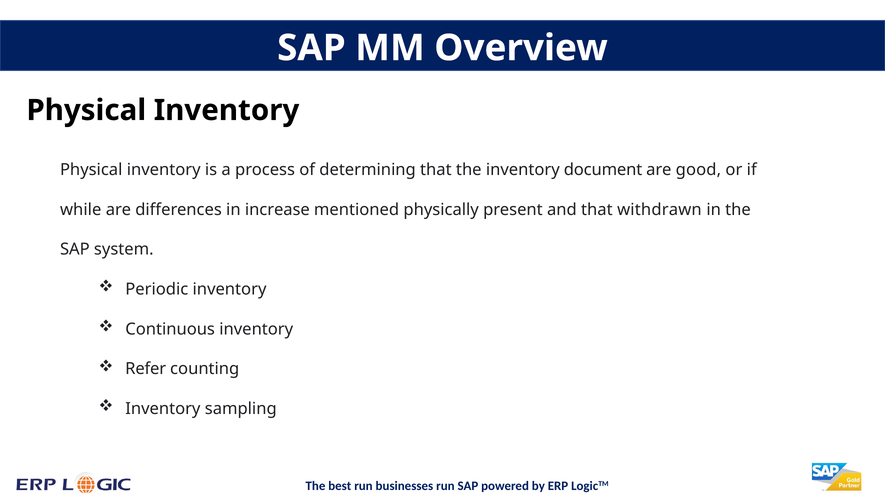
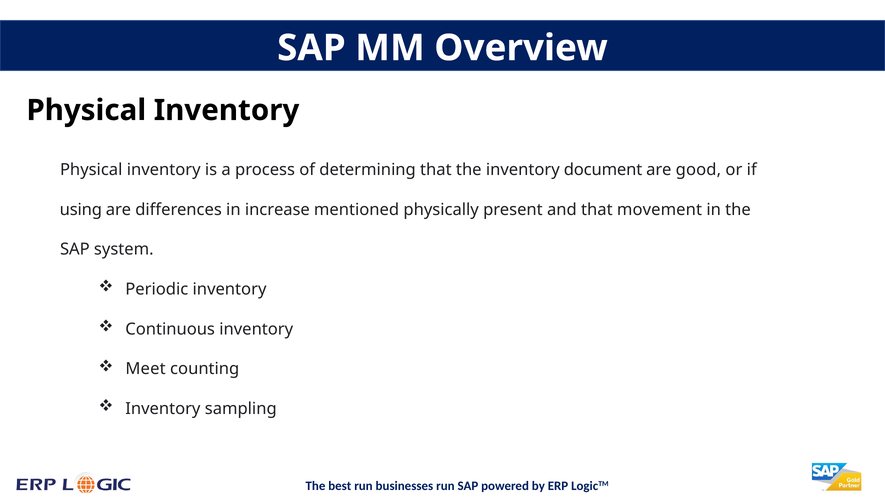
while: while -> using
withdrawn: withdrawn -> movement
Refer: Refer -> Meet
